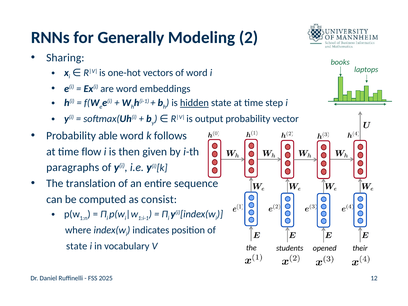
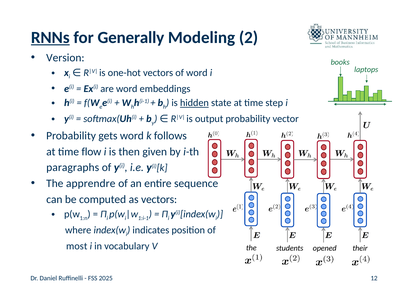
RNNs underline: none -> present
Sharing: Sharing -> Version
able: able -> gets
translation: translation -> apprendre
as consist: consist -> vectors
state at (77, 246): state -> most
